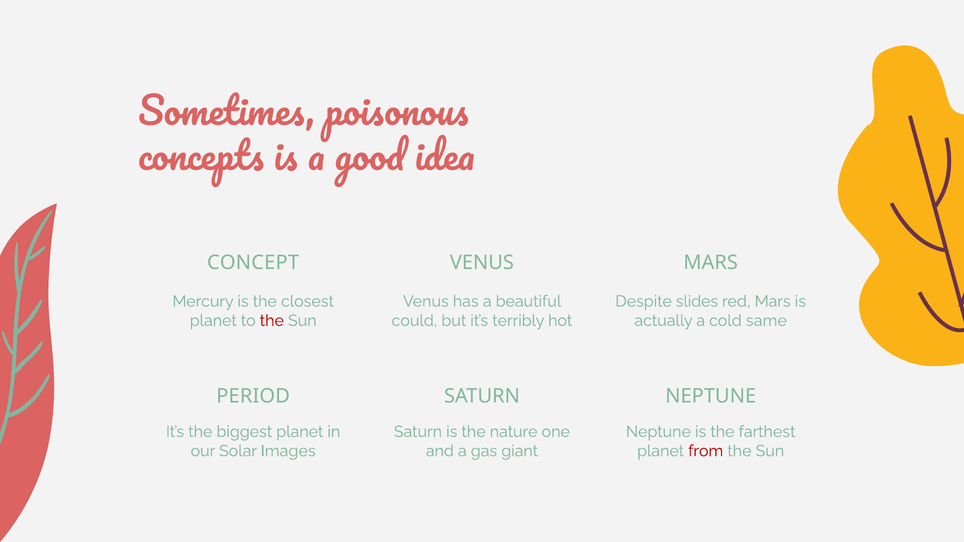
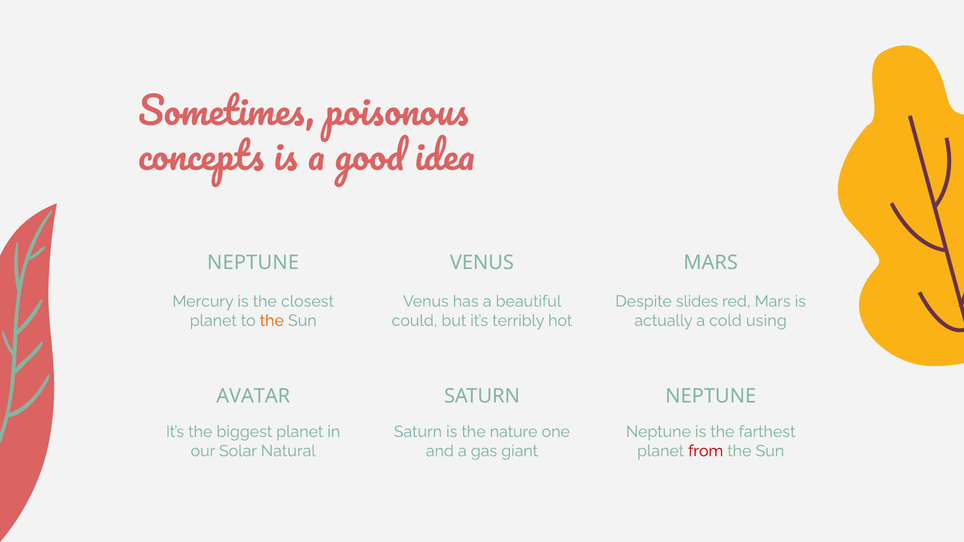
CONCEPT at (253, 263): CONCEPT -> NEPTUNE
the at (272, 321) colour: red -> orange
same: same -> using
PERIOD: PERIOD -> AVATAR
Images: Images -> Natural
